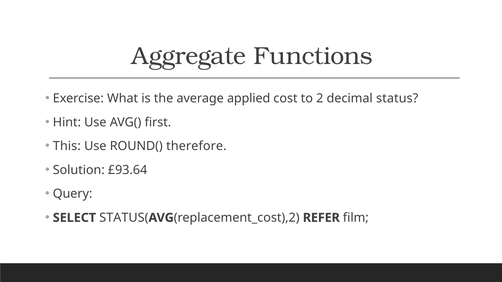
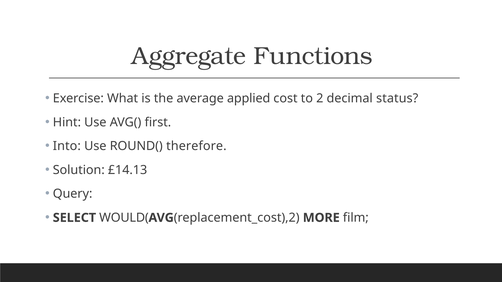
This: This -> Into
£93.64: £93.64 -> £14.13
STATUS(: STATUS( -> WOULD(
REFER: REFER -> MORE
